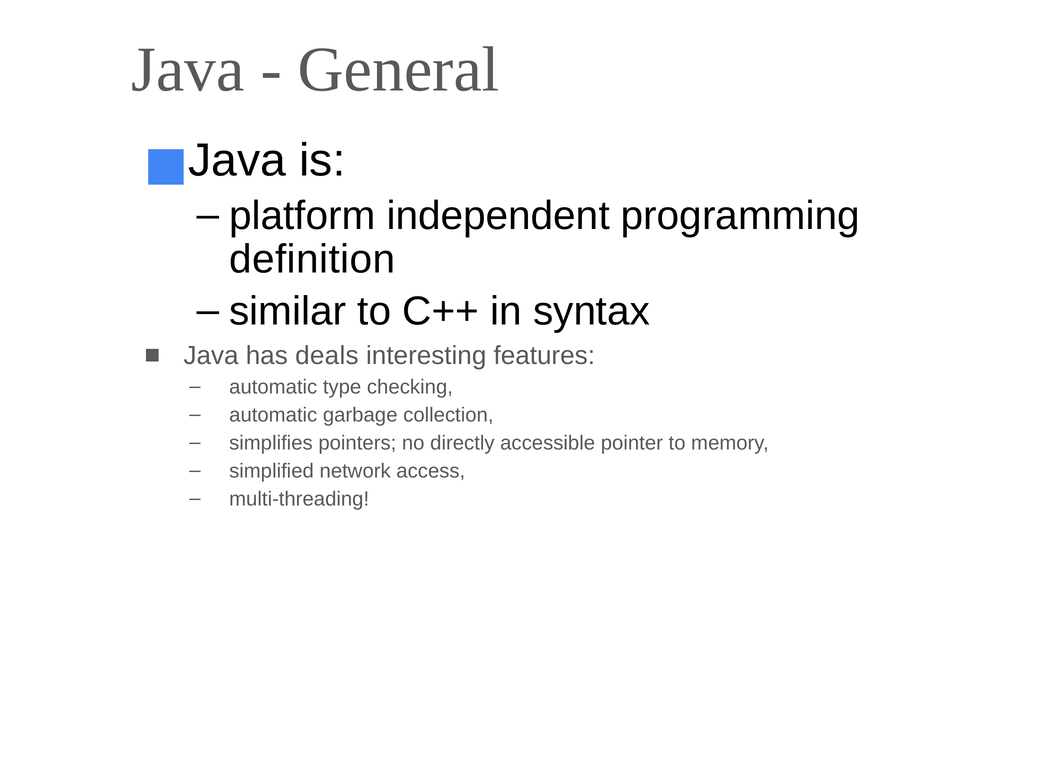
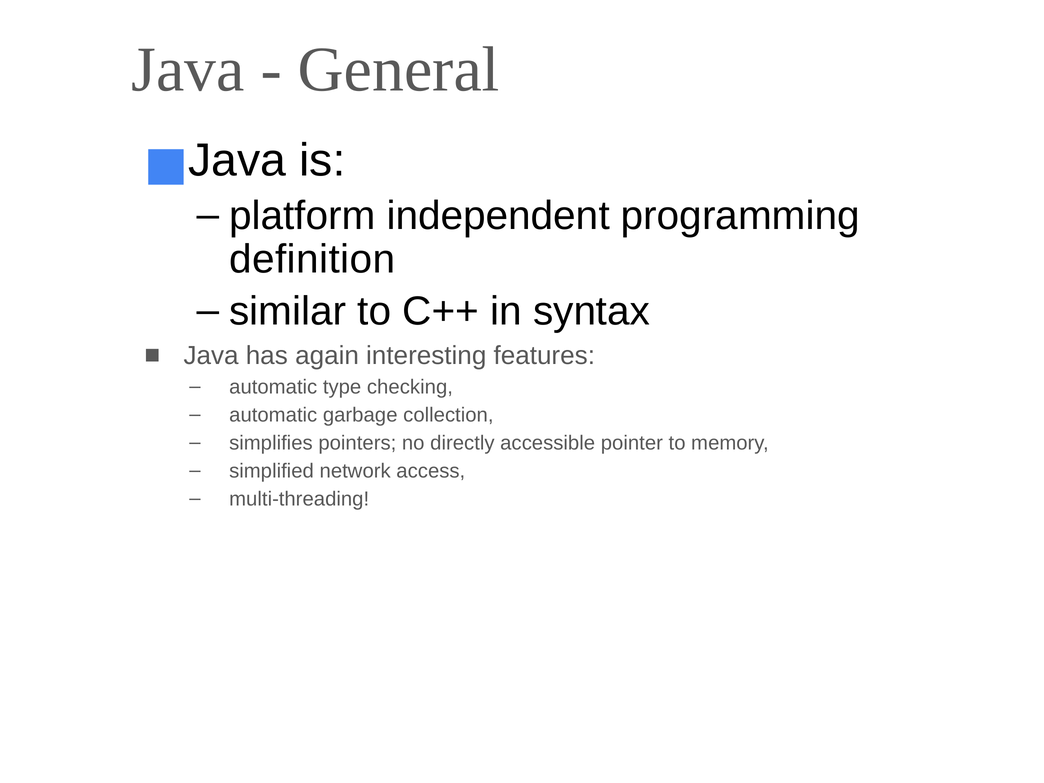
deals: deals -> again
